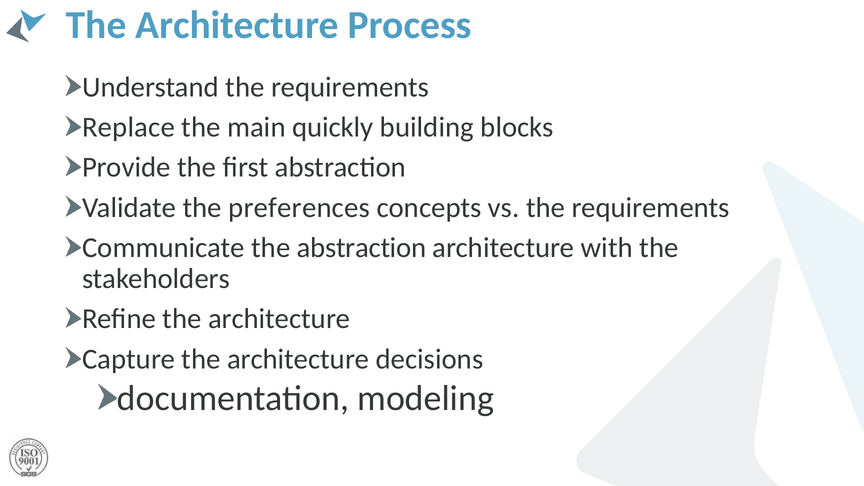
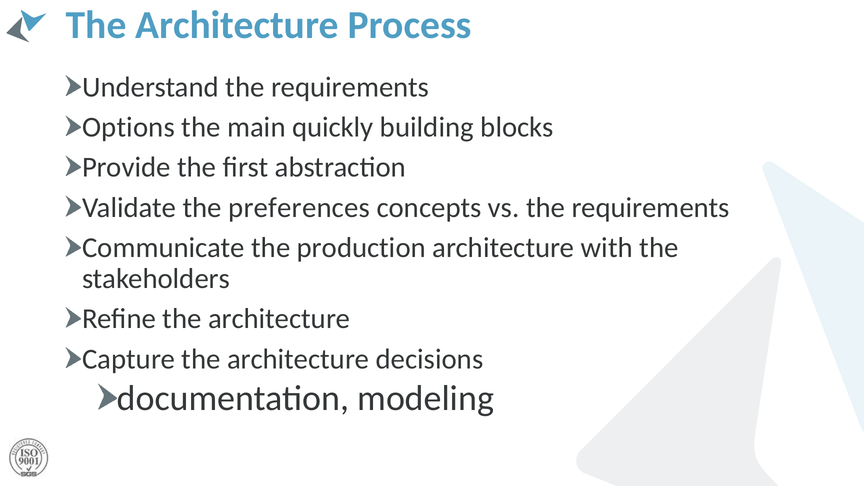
Replace: Replace -> Options
the abstraction: abstraction -> production
